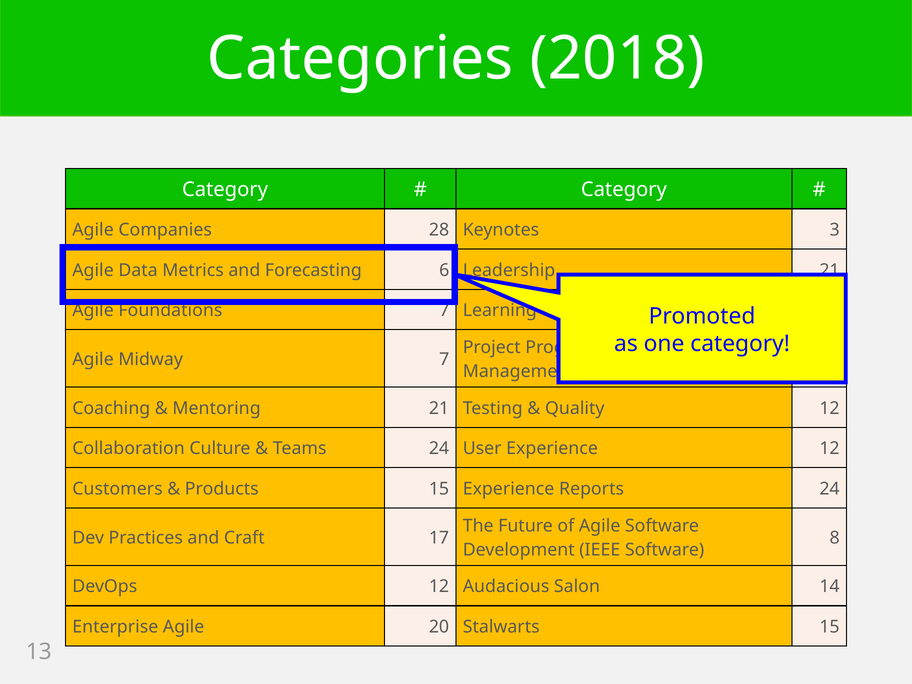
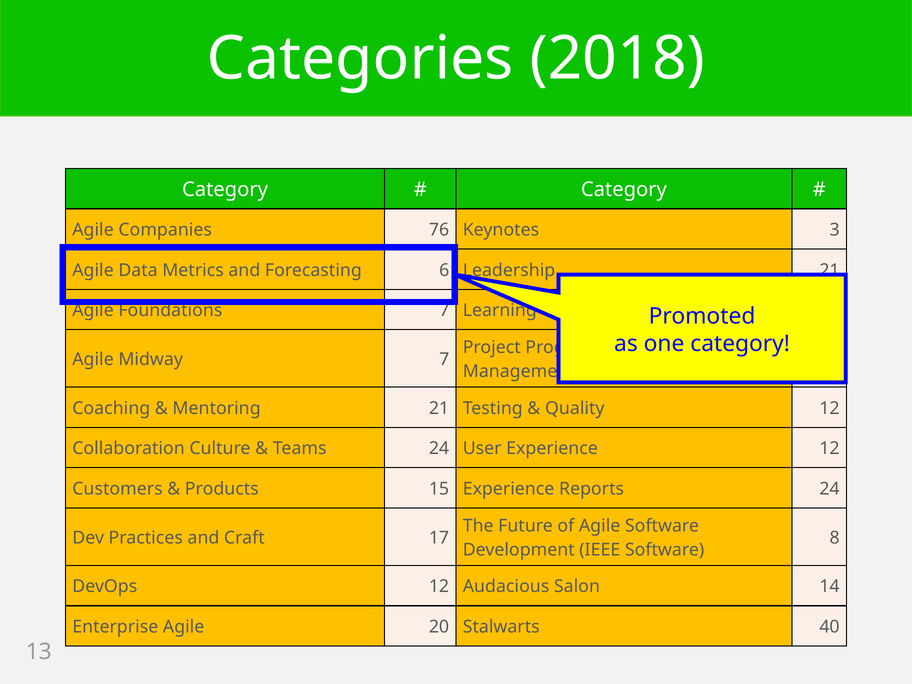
28: 28 -> 76
Stalwarts 15: 15 -> 40
